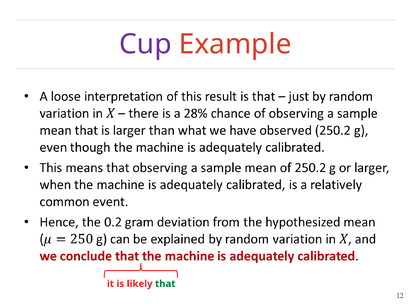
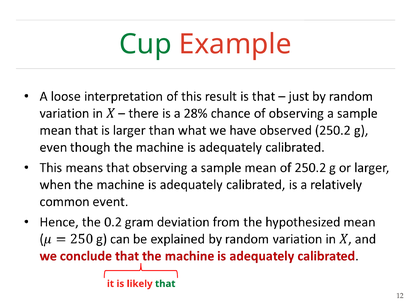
Cup colour: purple -> green
